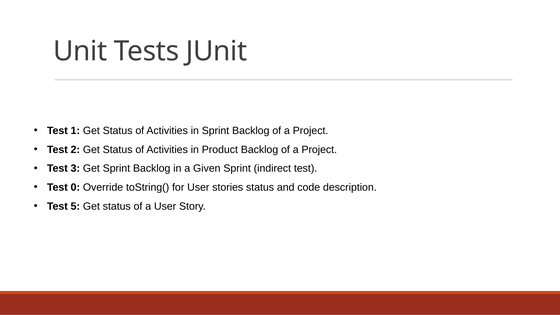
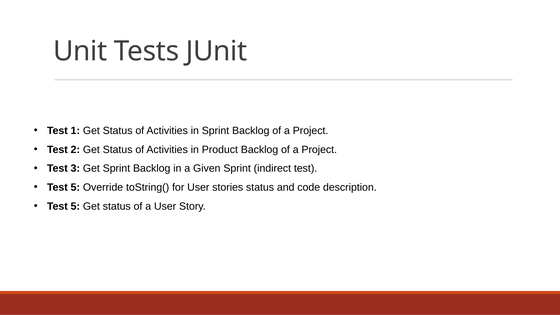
0 at (75, 187): 0 -> 5
